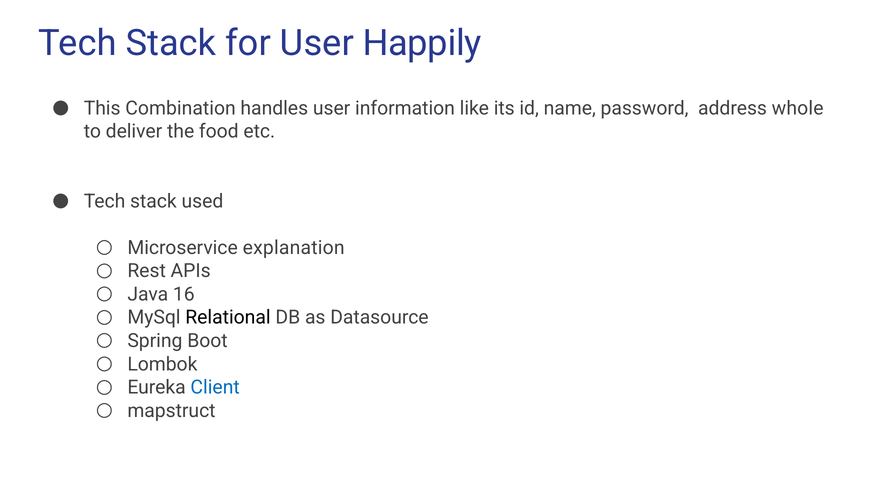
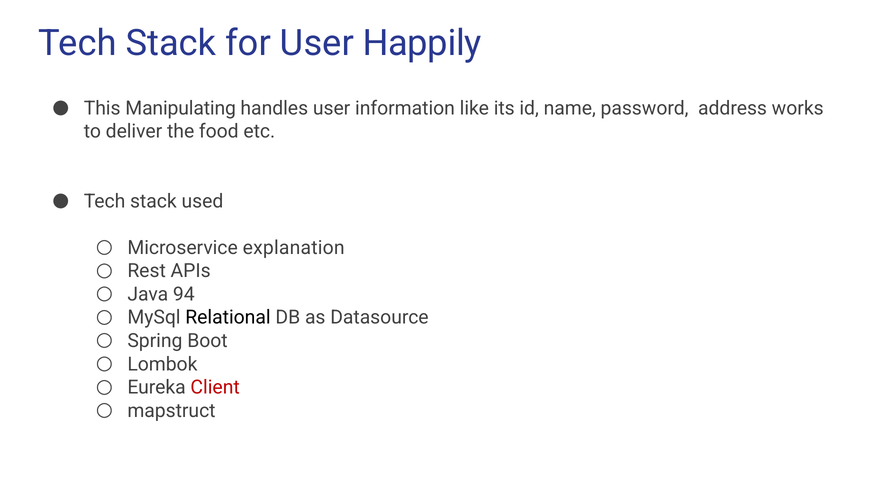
Combination: Combination -> Manipulating
whole: whole -> works
16: 16 -> 94
Client colour: blue -> red
